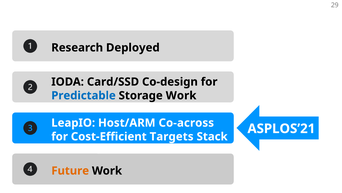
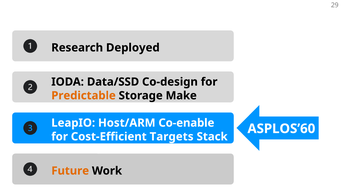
Card/SSD: Card/SSD -> Data/SSD
Predictable colour: blue -> orange
Storage Work: Work -> Make
Co-across: Co-across -> Co-enable
ASPLOS’21: ASPLOS’21 -> ASPLOS’60
